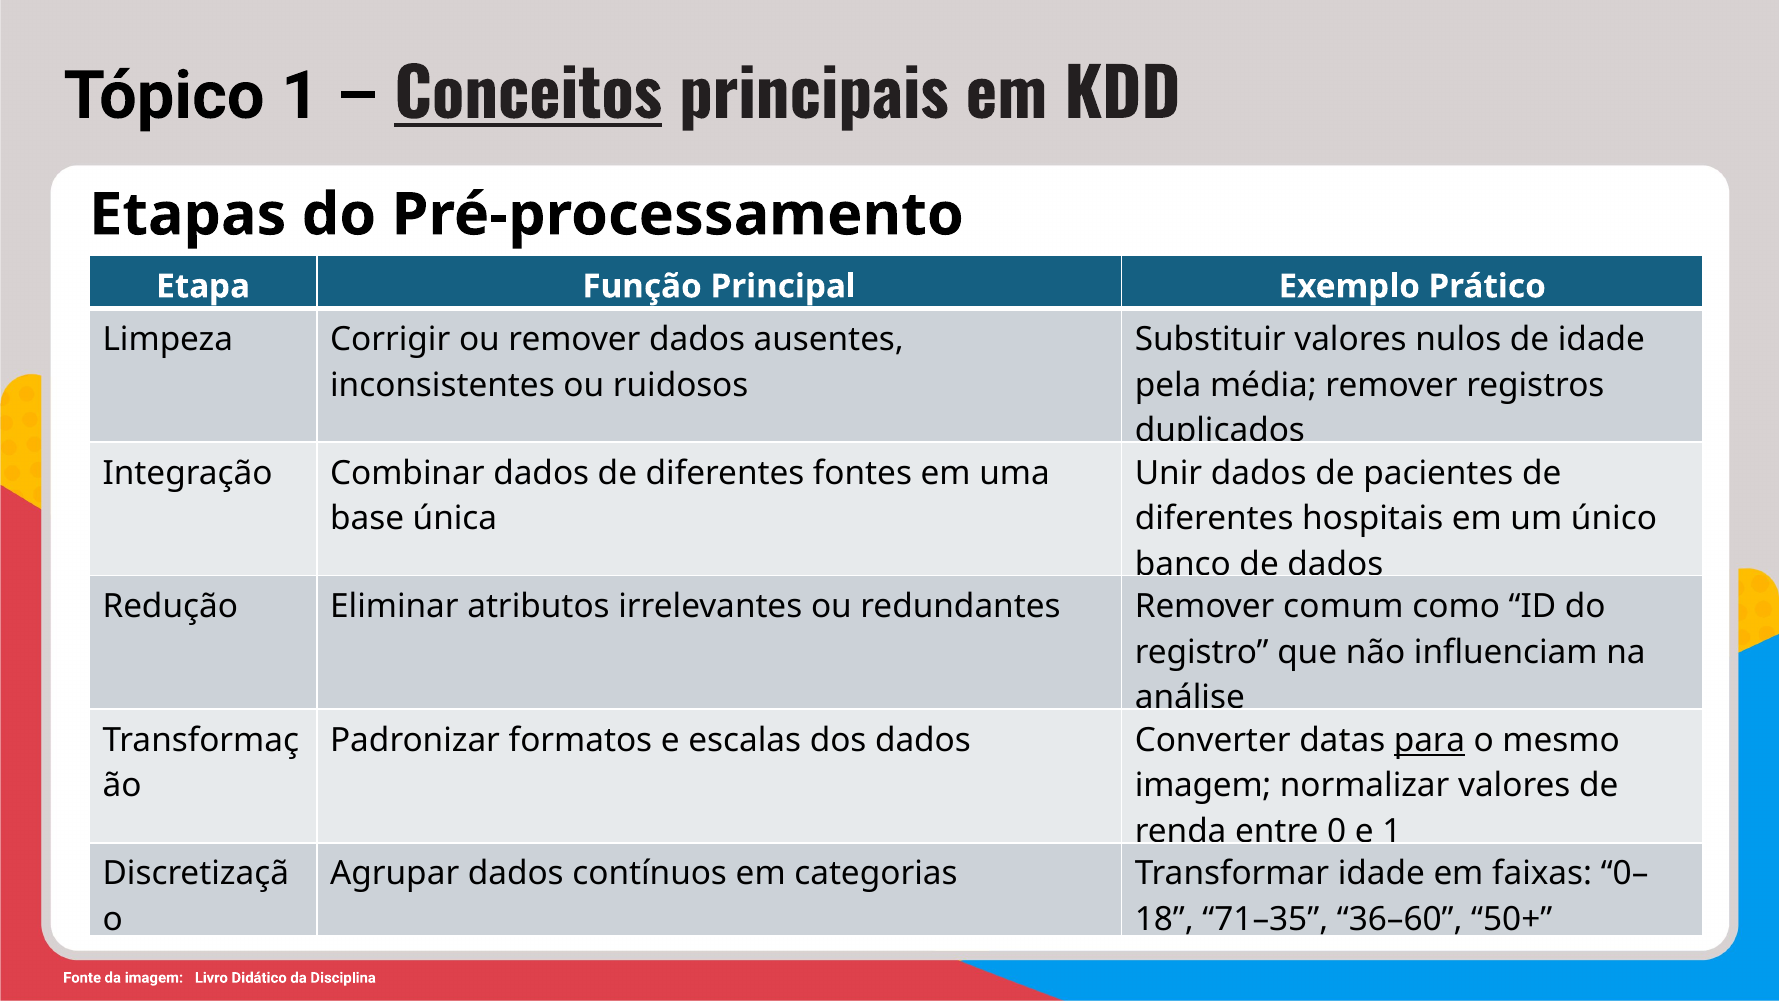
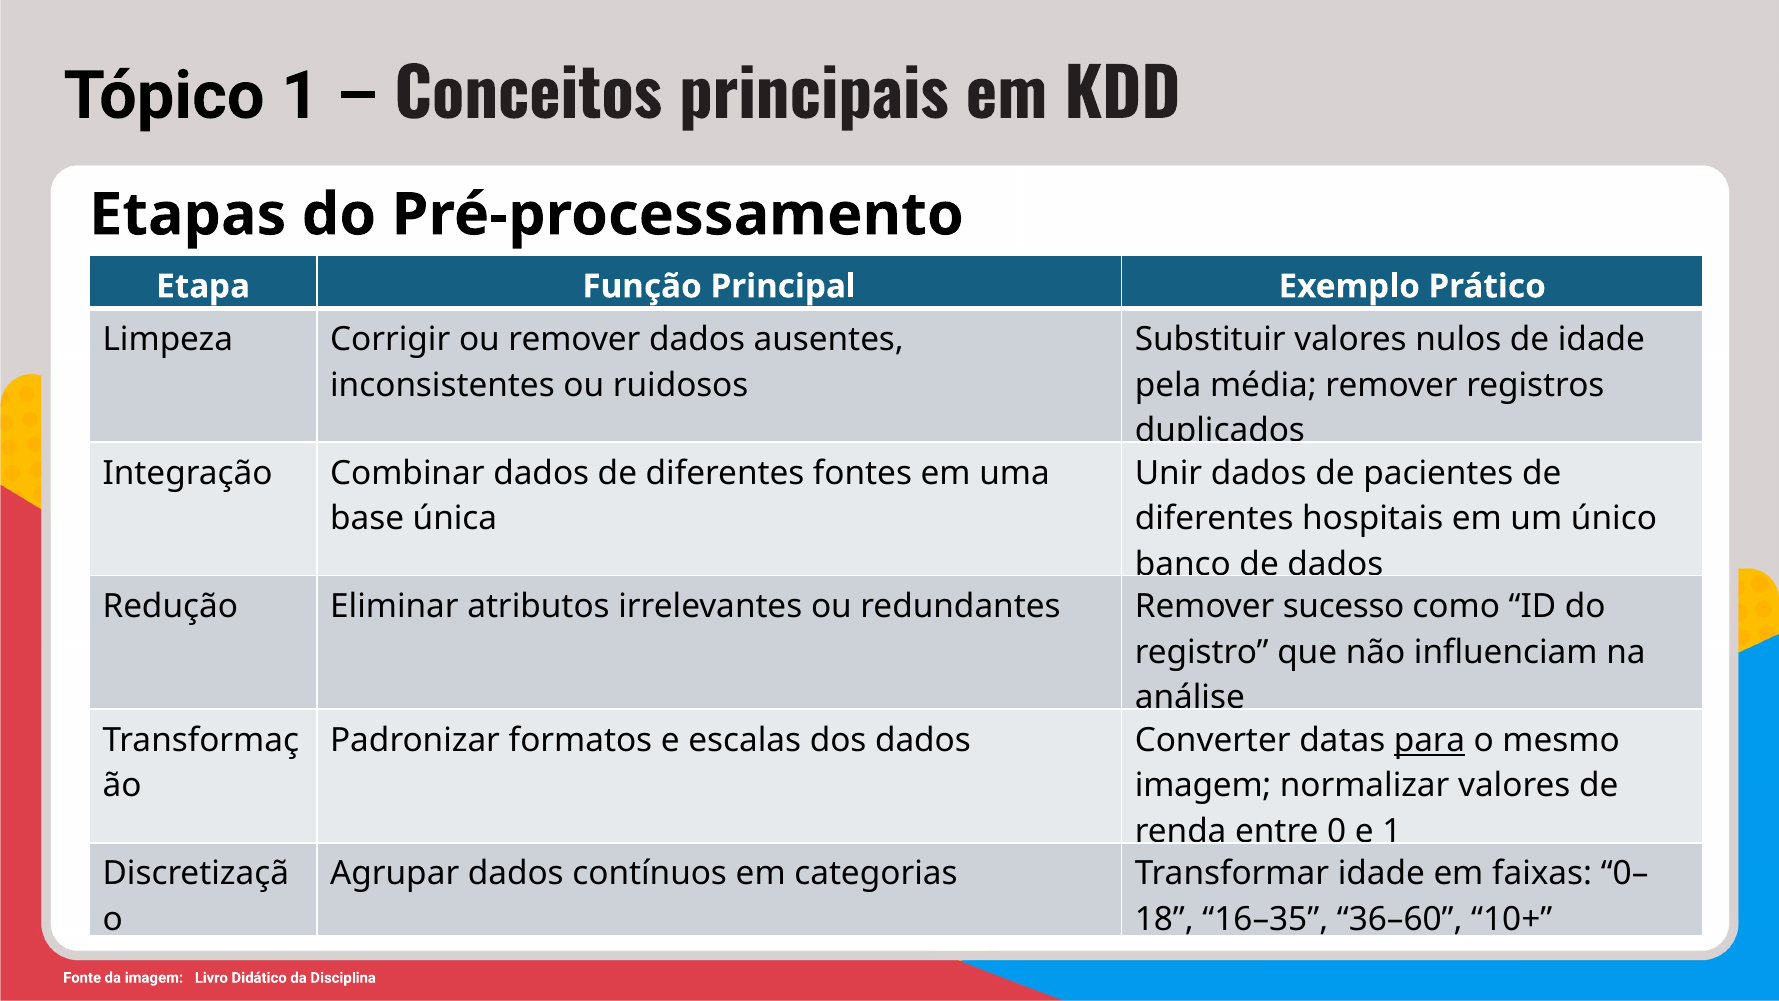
Conceitos underline: present -> none
comum: comum -> sucesso
71–35: 71–35 -> 16–35
50+: 50+ -> 10+
